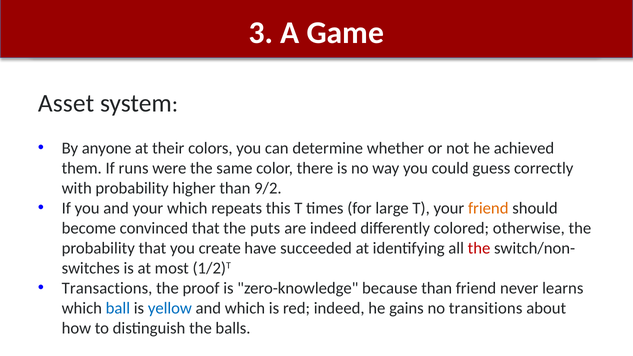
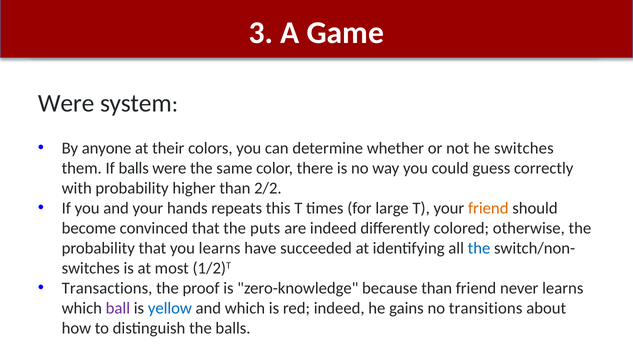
Asset at (66, 103): Asset -> Were
he achieved: achieved -> switches
If runs: runs -> balls
9/2: 9/2 -> 2/2
your which: which -> hands
you create: create -> learns
the at (479, 248) colour: red -> blue
ball colour: blue -> purple
